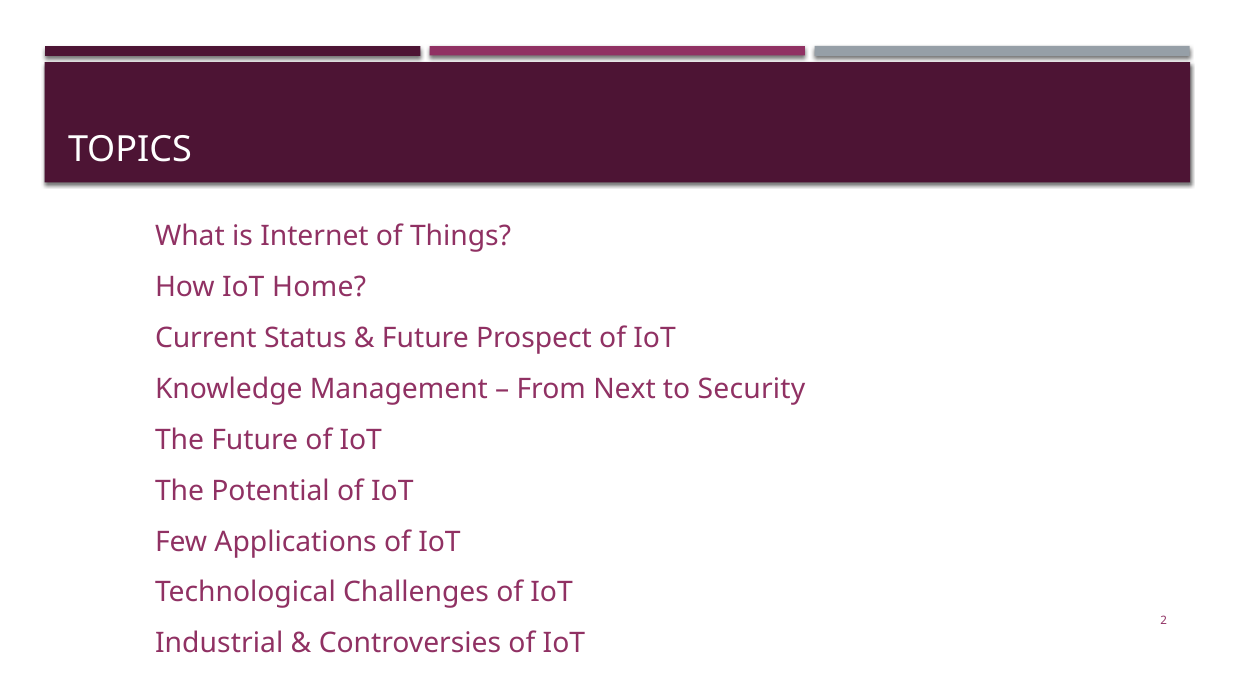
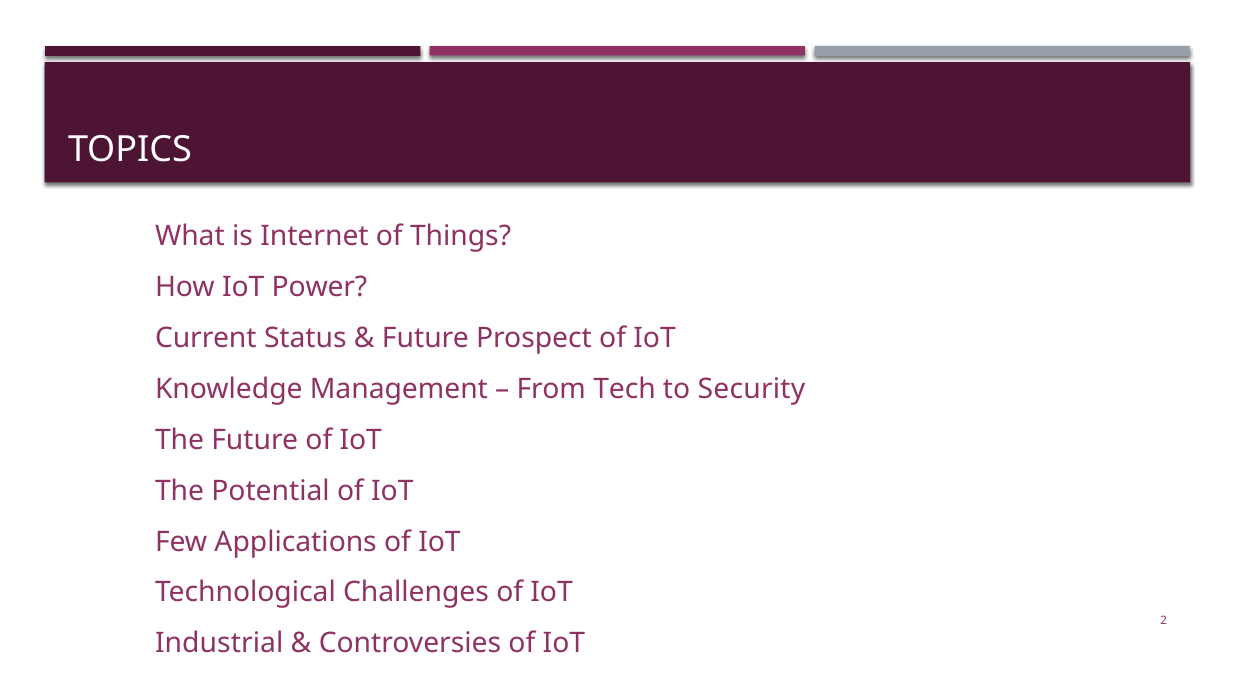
Home: Home -> Power
Next: Next -> Tech
